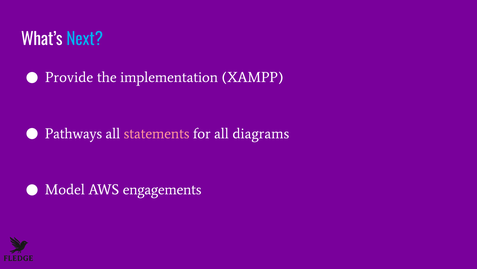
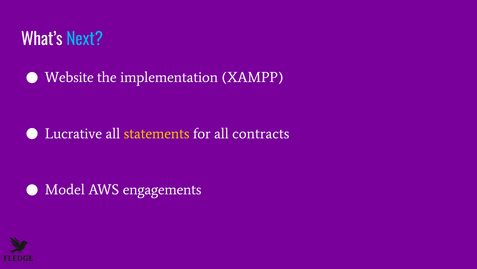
Provide: Provide -> Website
Pathways: Pathways -> Lucrative
statements colour: pink -> yellow
diagrams: diagrams -> contracts
